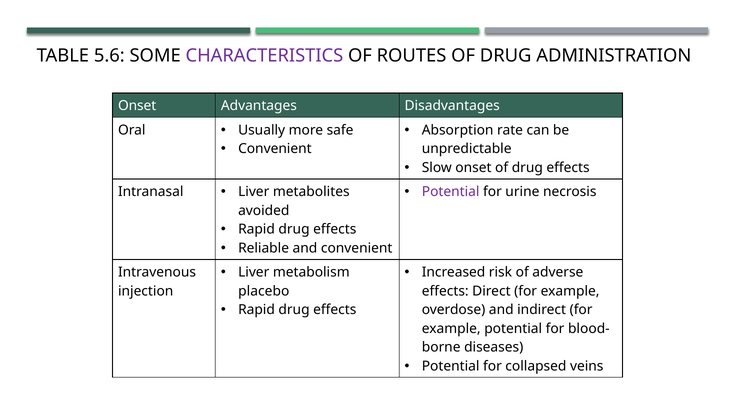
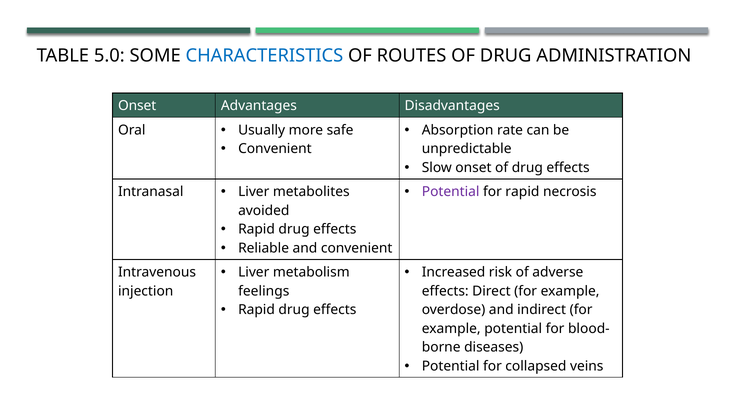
5.6: 5.6 -> 5.0
CHARACTERISTICS colour: purple -> blue
for urine: urine -> rapid
placebo: placebo -> feelings
